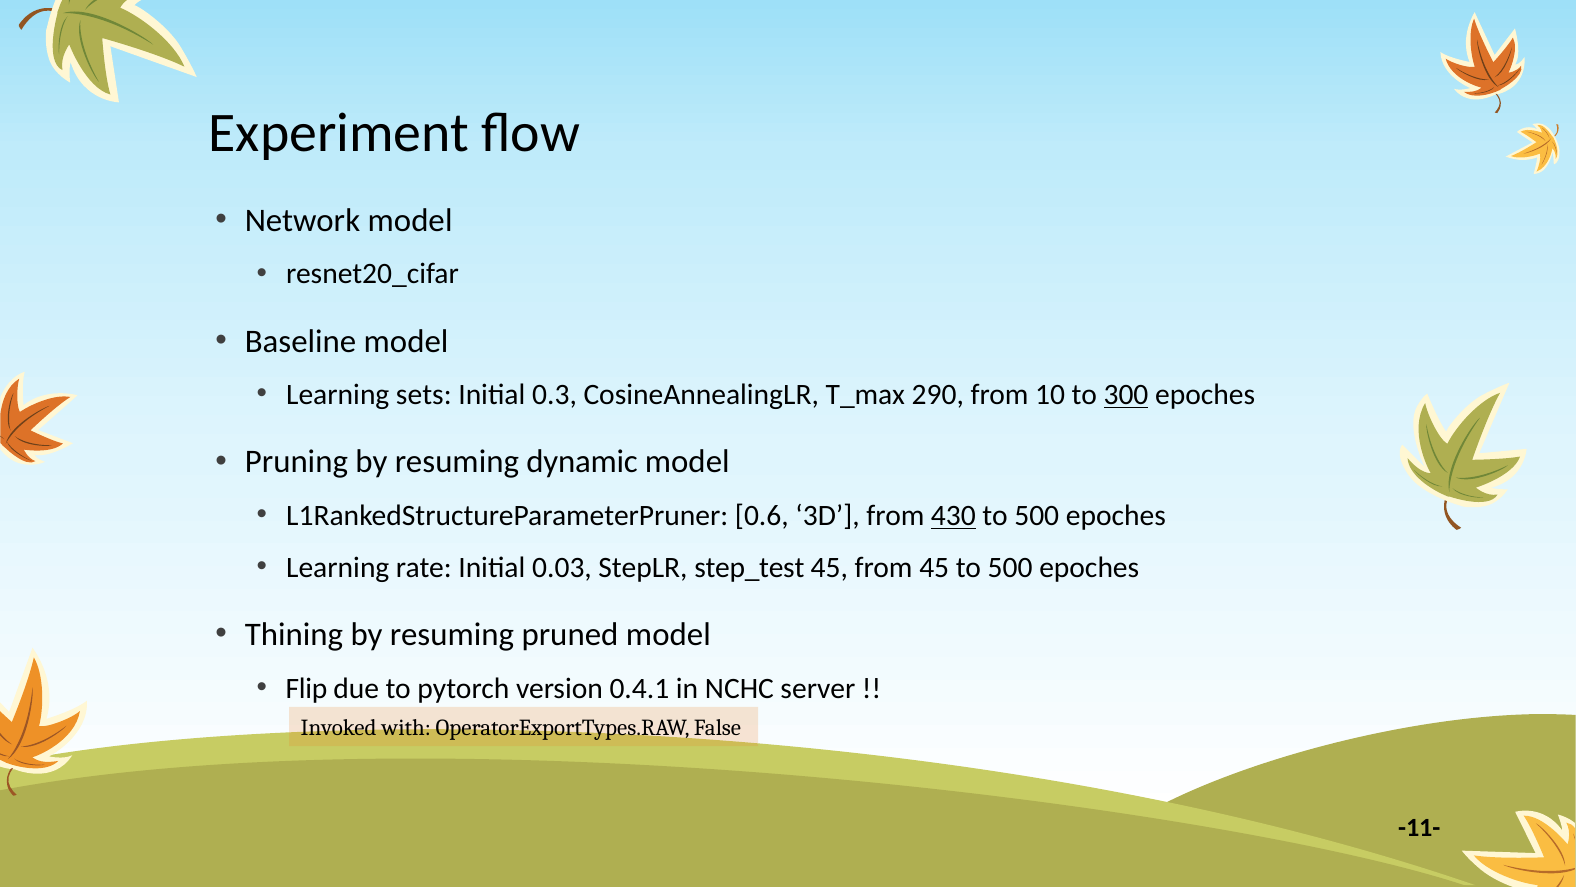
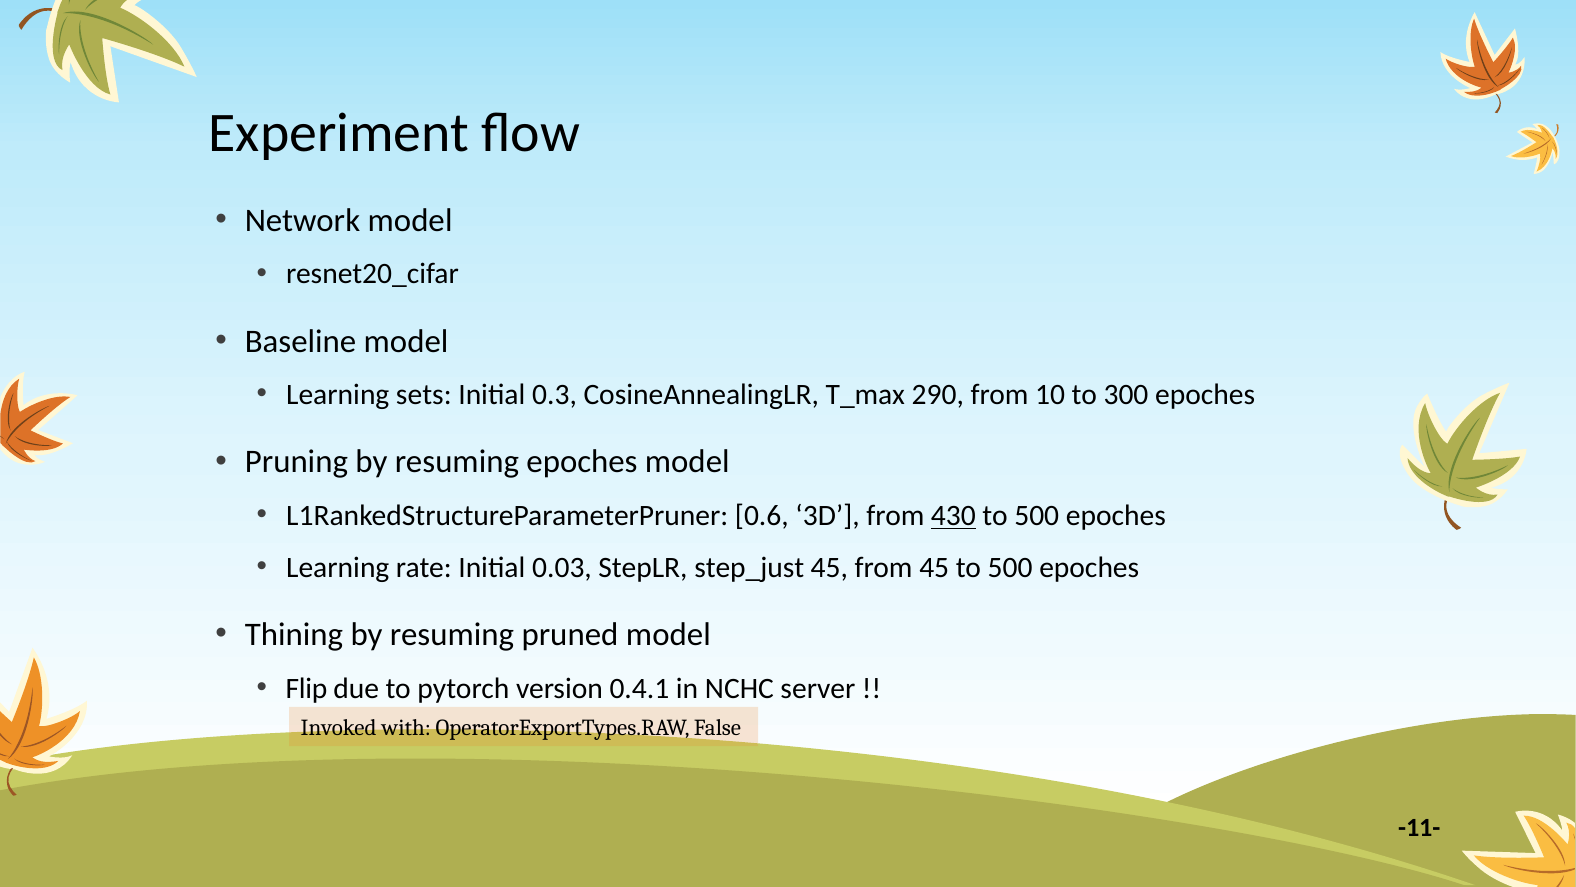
300 underline: present -> none
resuming dynamic: dynamic -> epoches
step_test: step_test -> step_just
